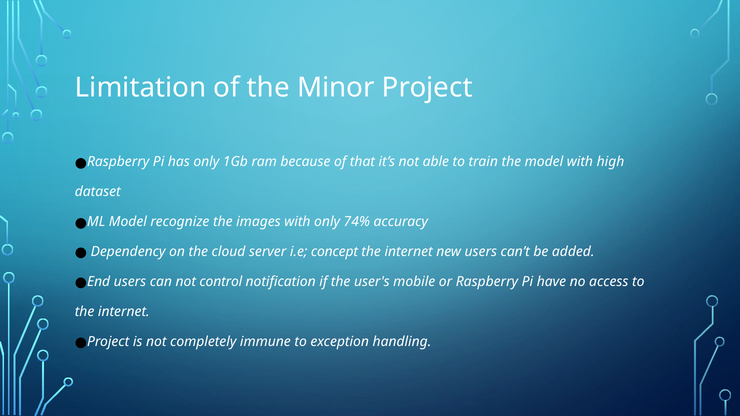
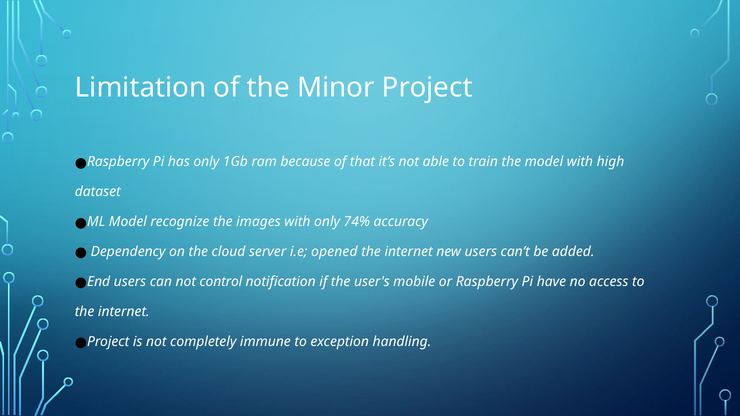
concept: concept -> opened
